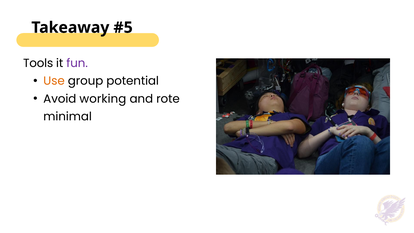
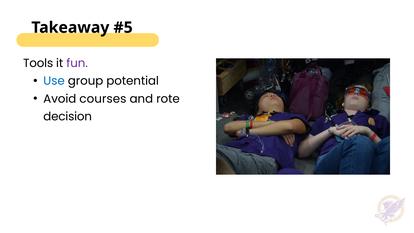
Use colour: orange -> blue
working: working -> courses
minimal: minimal -> decision
